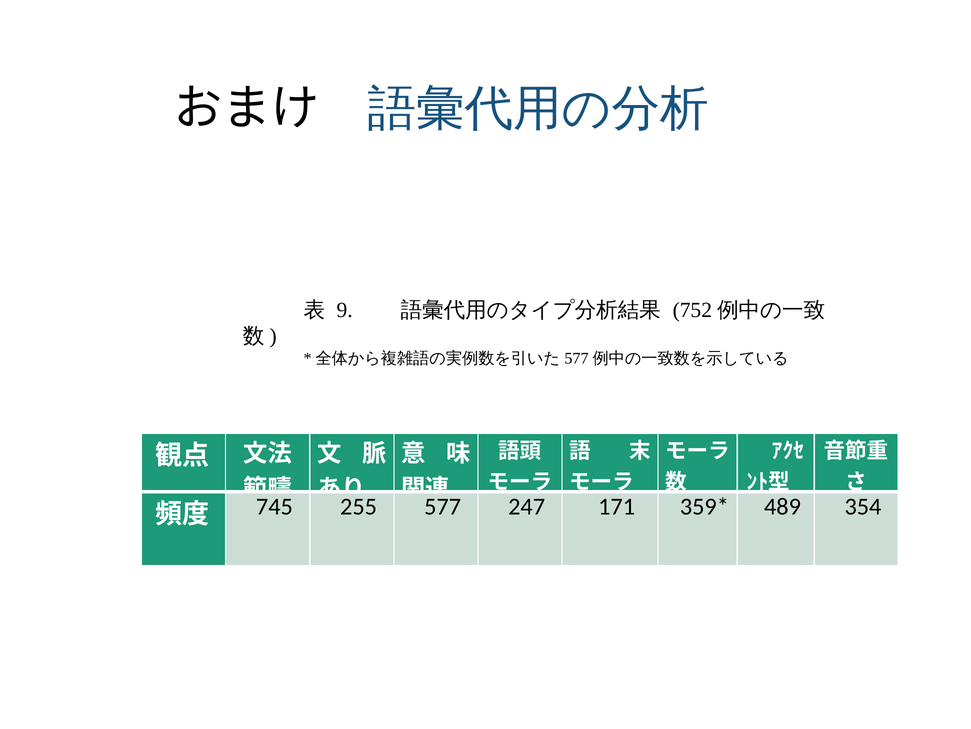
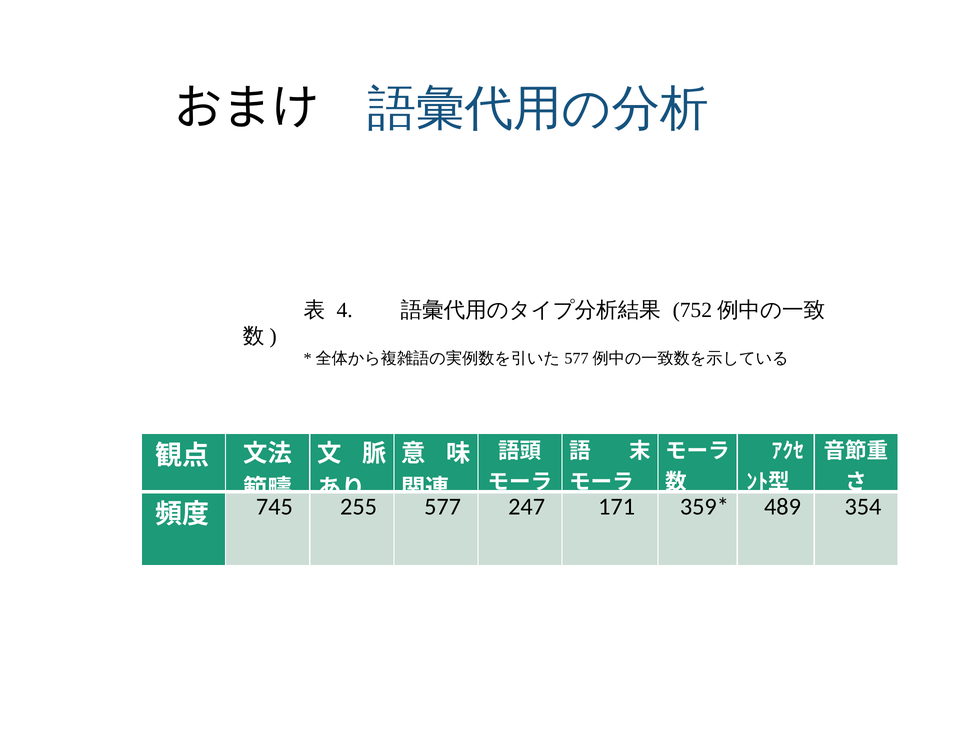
9: 9 -> 4
